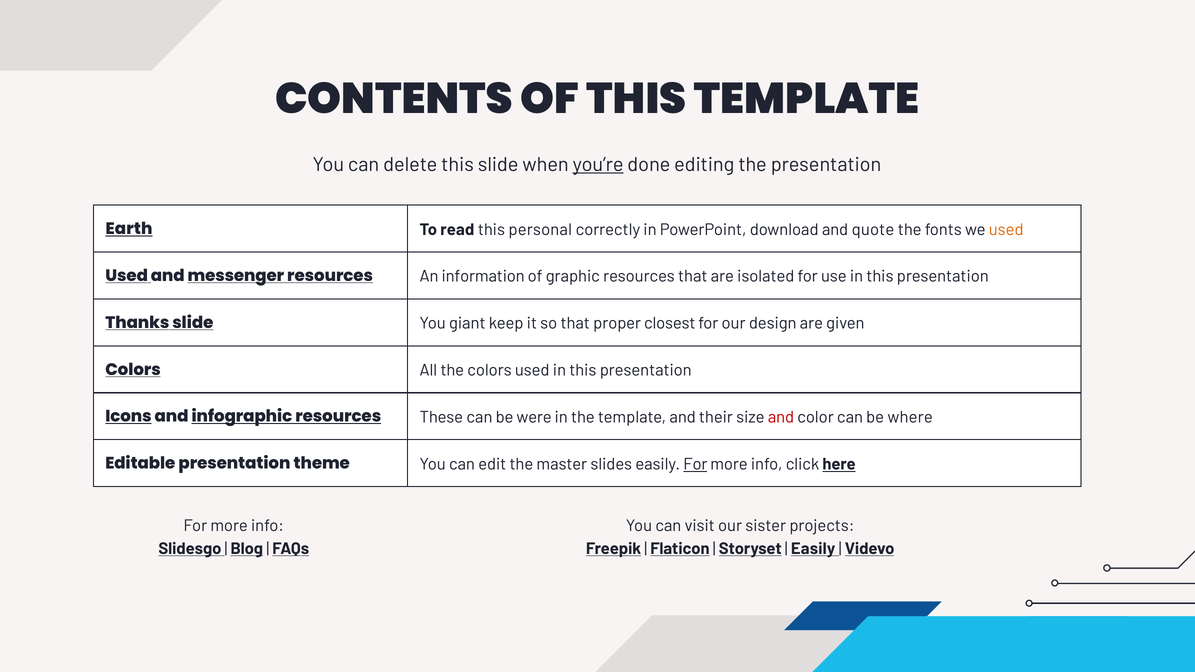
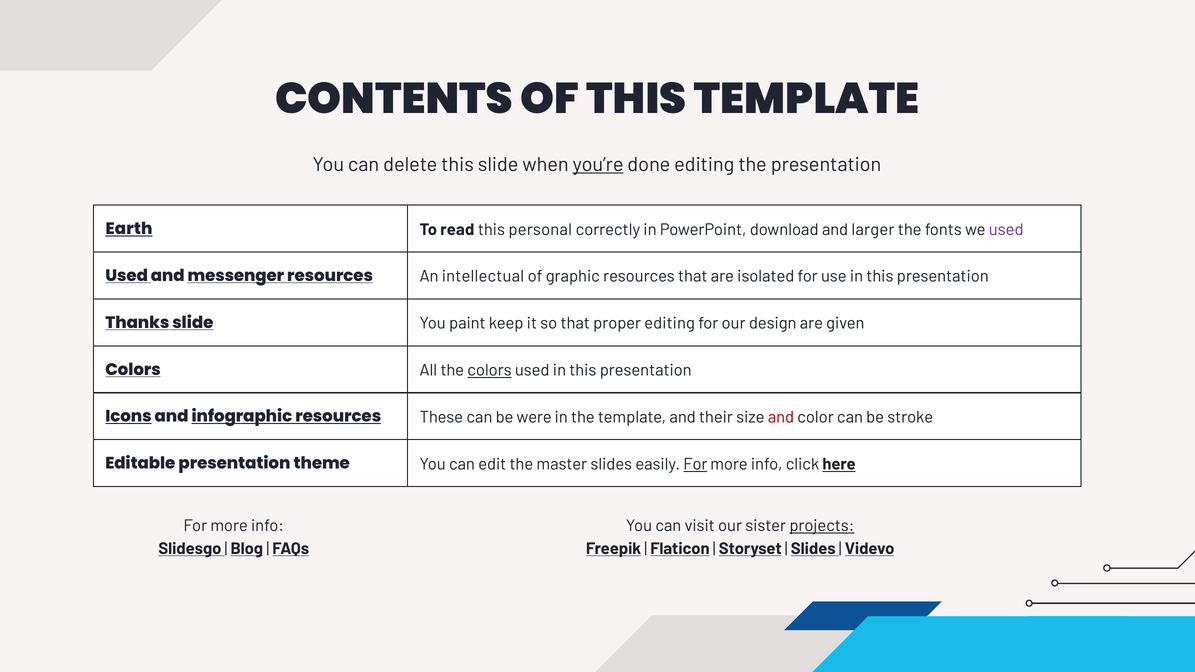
quote: quote -> larger
used at (1006, 230) colour: orange -> purple
information: information -> intellectual
giant: giant -> paint
proper closest: closest -> editing
colors at (490, 370) underline: none -> present
where: where -> stroke
projects underline: none -> present
Easily at (813, 549): Easily -> Slides
